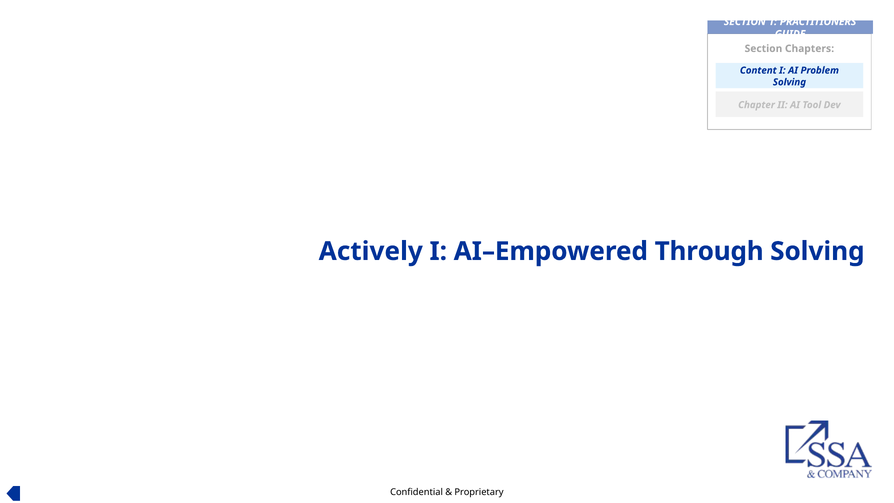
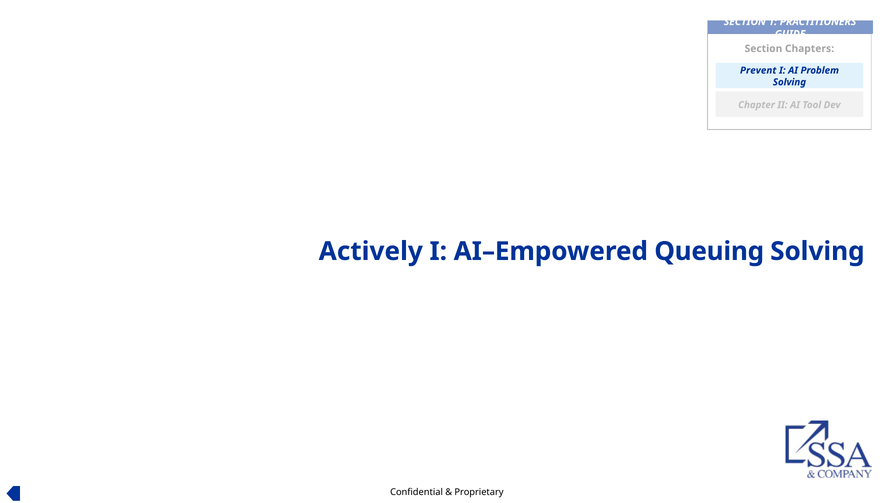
Content: Content -> Prevent
Through: Through -> Queuing
